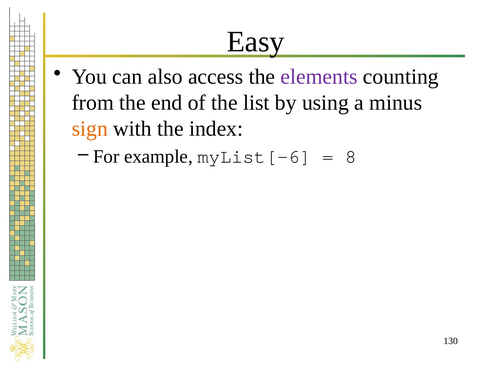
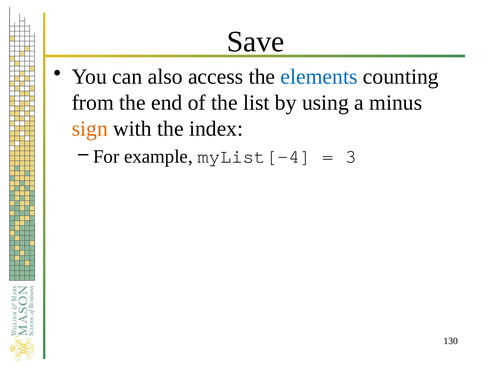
Easy: Easy -> Save
elements colour: purple -> blue
myList[-6: myList[-6 -> myList[-4
8: 8 -> 3
